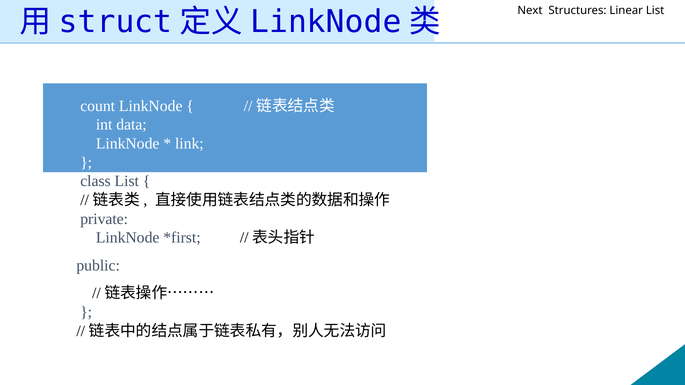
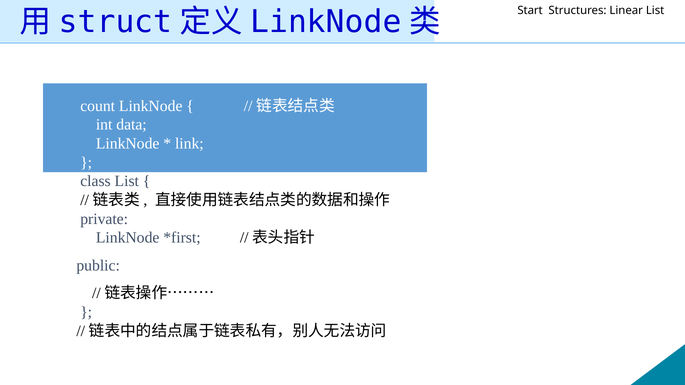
Next: Next -> Start
